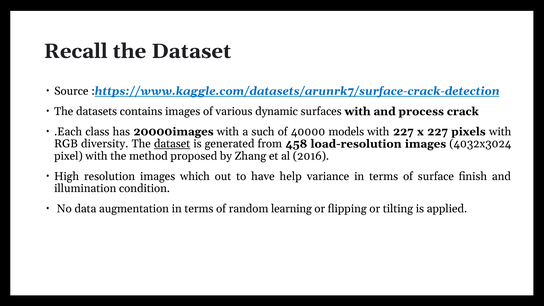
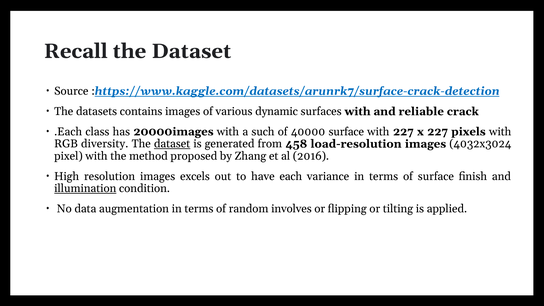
process: process -> reliable
40000 models: models -> surface
which: which -> excels
help: help -> each
illumination underline: none -> present
learning: learning -> involves
